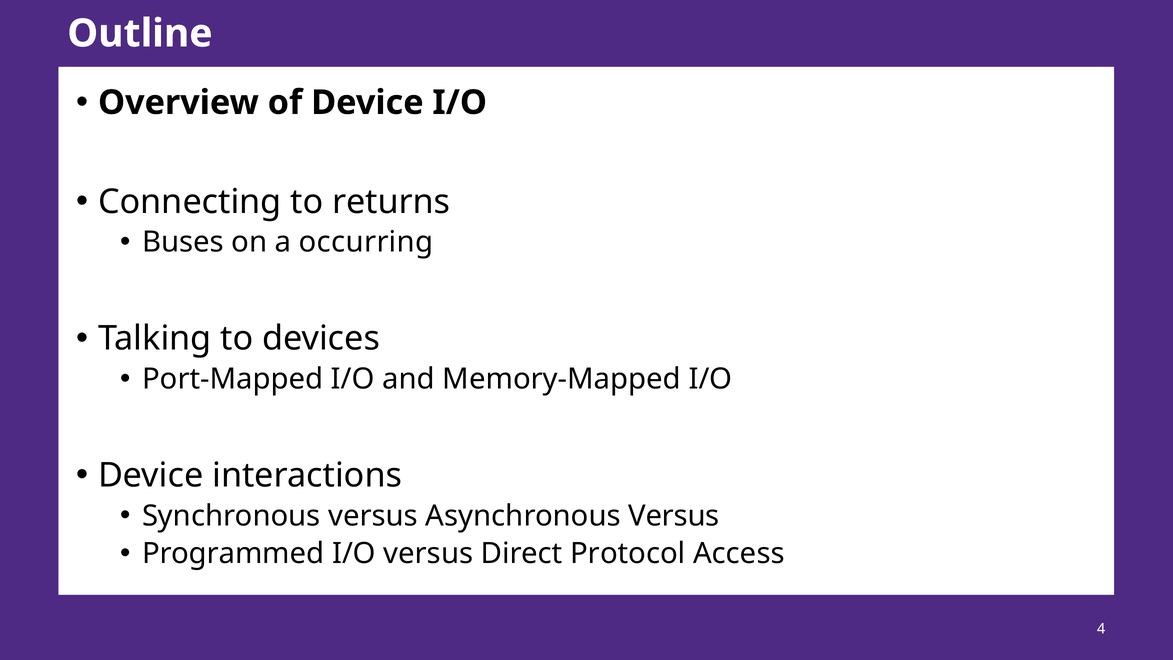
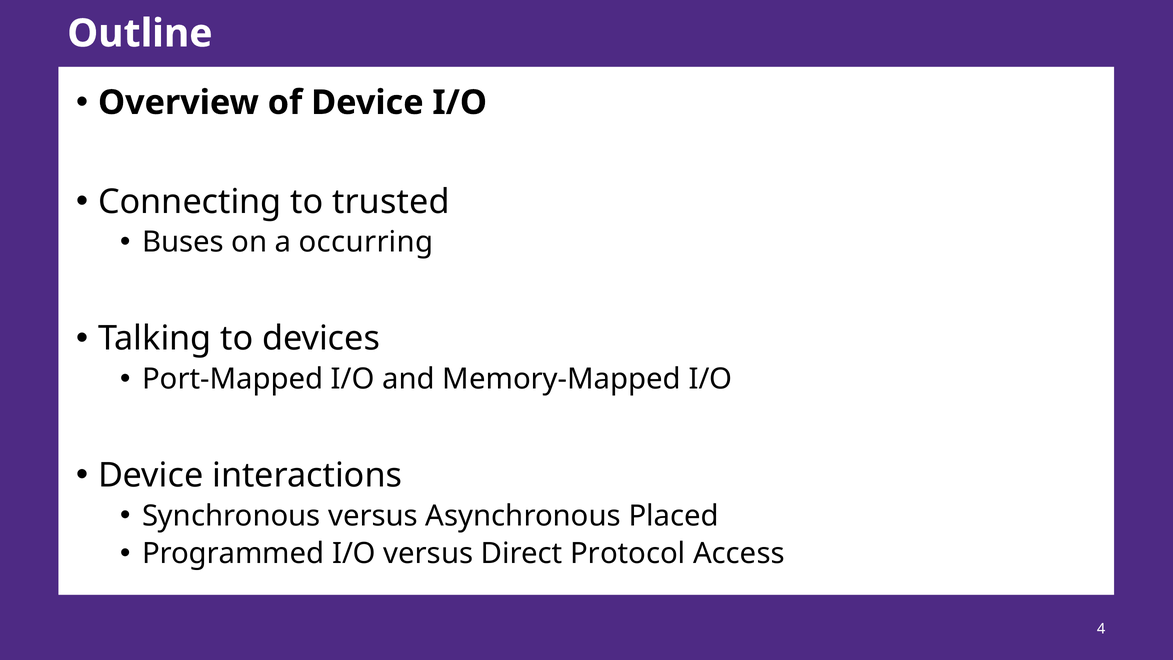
returns: returns -> trusted
Asynchronous Versus: Versus -> Placed
